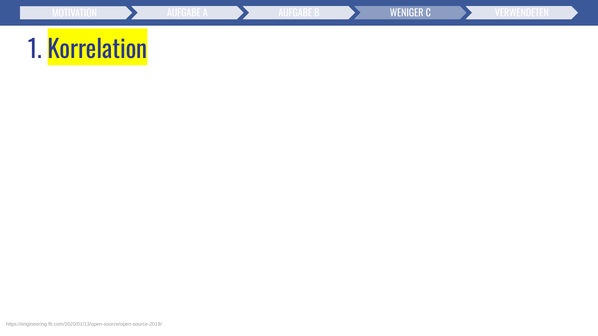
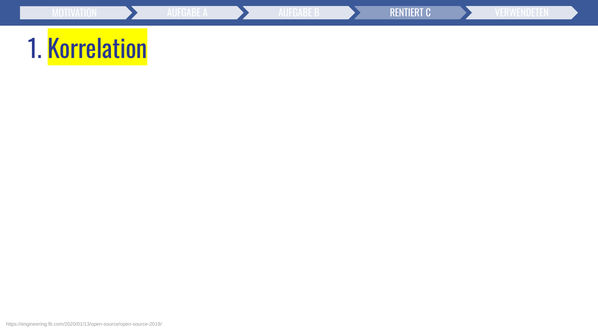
WENIGER: WENIGER -> RENTIERT
